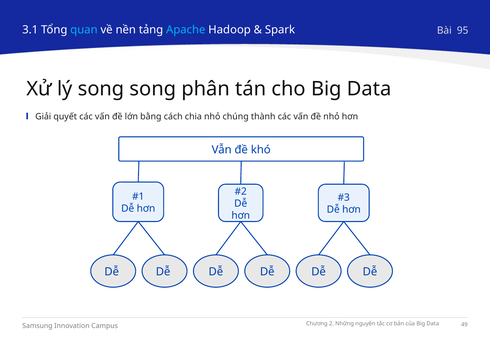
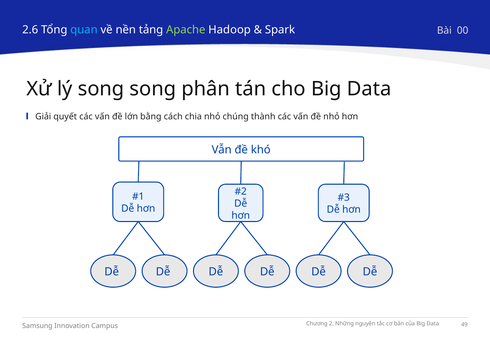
3.1: 3.1 -> 2.6
Apache colour: light blue -> light green
95: 95 -> 00
